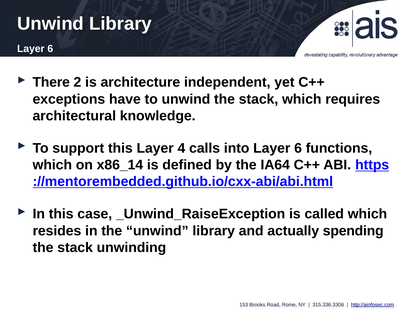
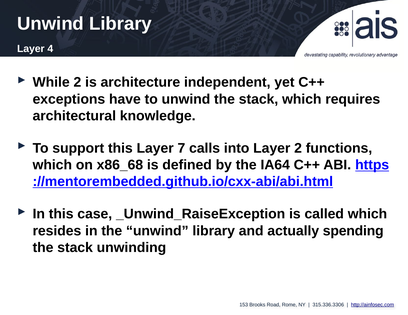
6 at (50, 49): 6 -> 4
There: There -> While
4: 4 -> 7
into Layer 6: 6 -> 2
x86_14: x86_14 -> x86_68
